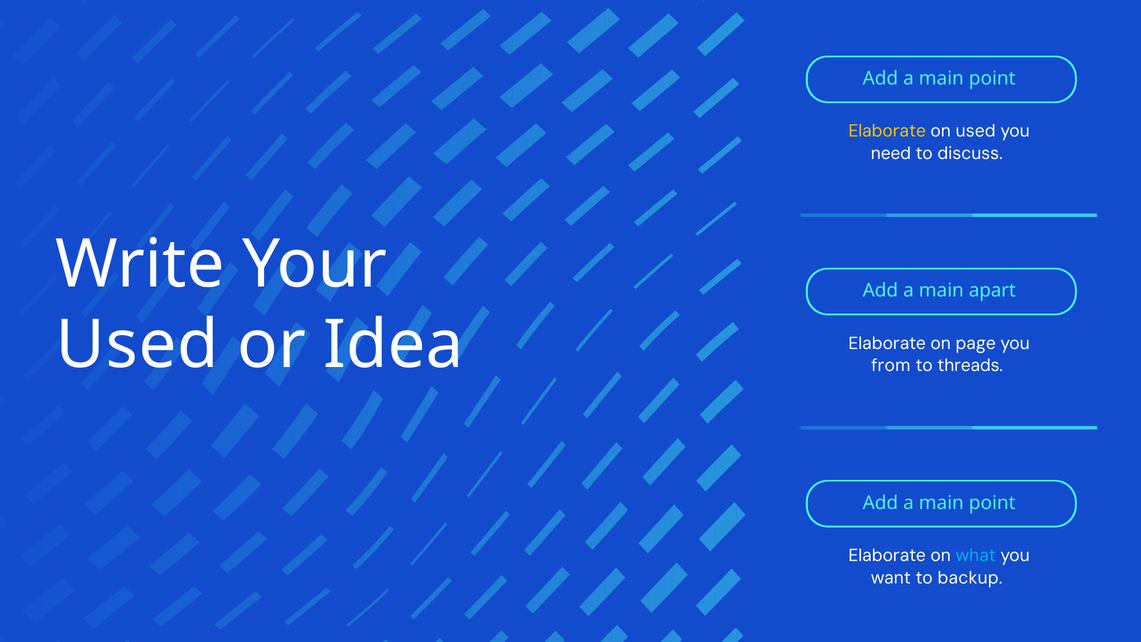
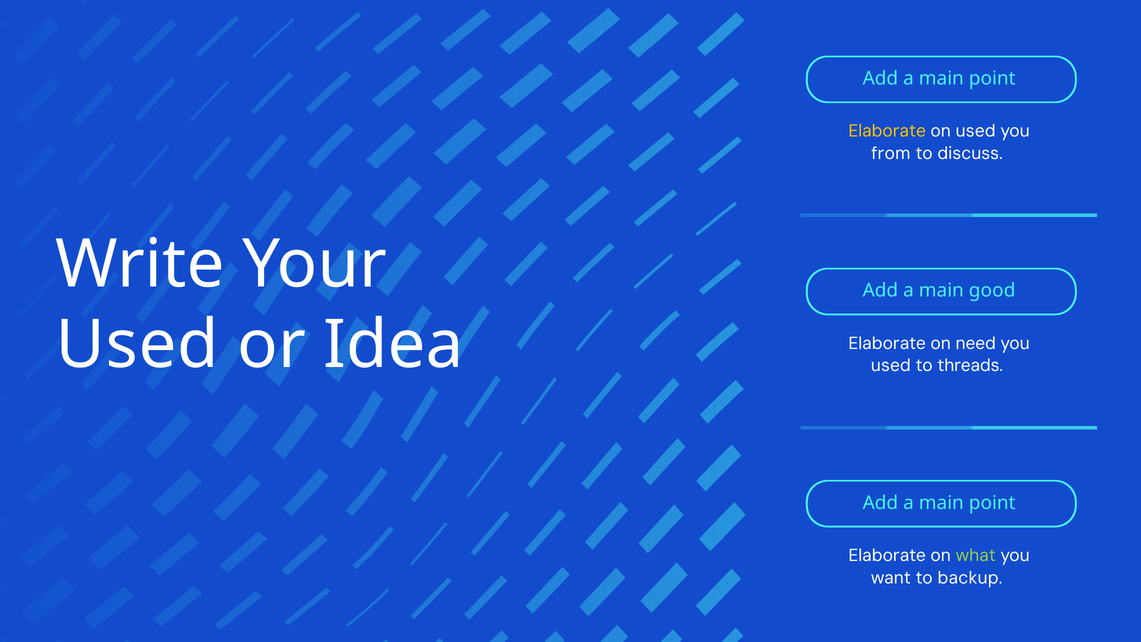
need: need -> from
apart: apart -> good
page: page -> need
from at (891, 366): from -> used
what colour: light blue -> light green
